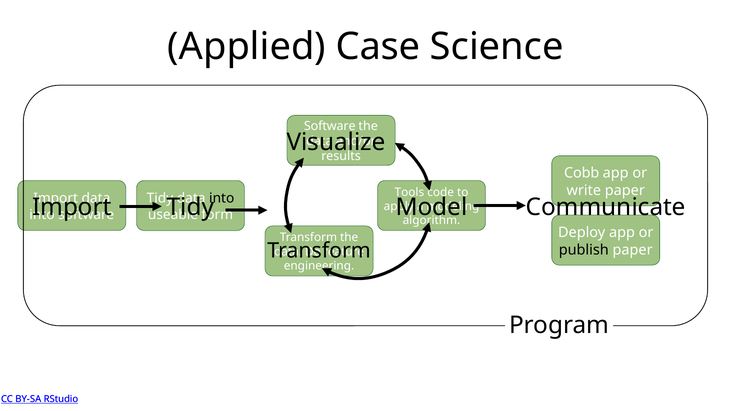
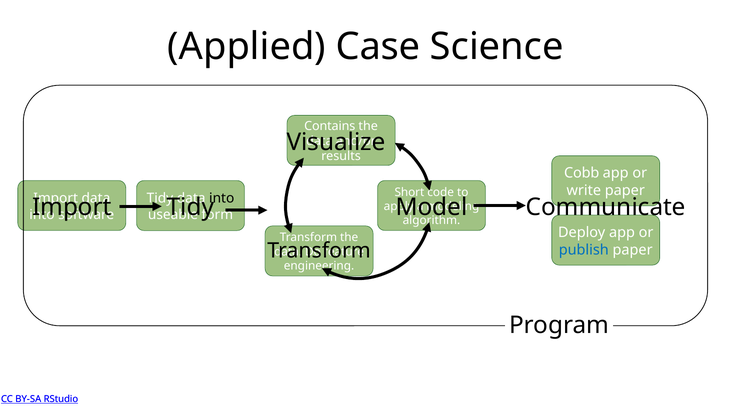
Software at (330, 126): Software -> Contains
Tools: Tools -> Short
publish colour: black -> blue
